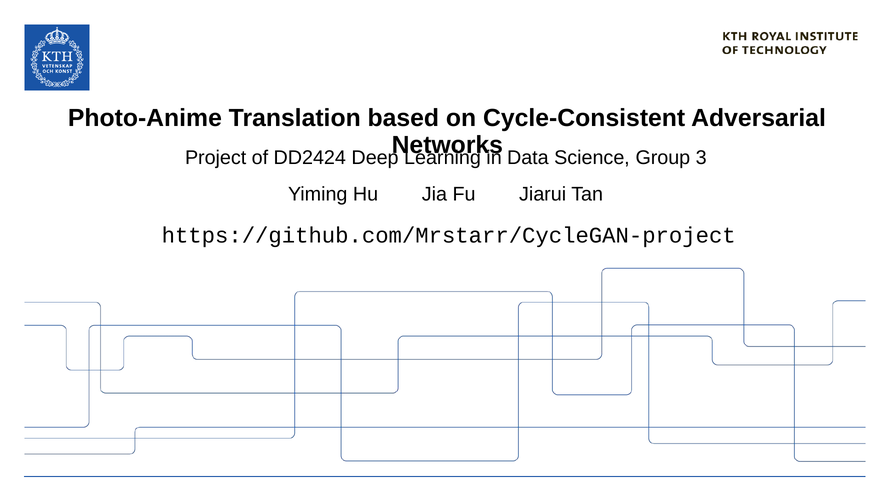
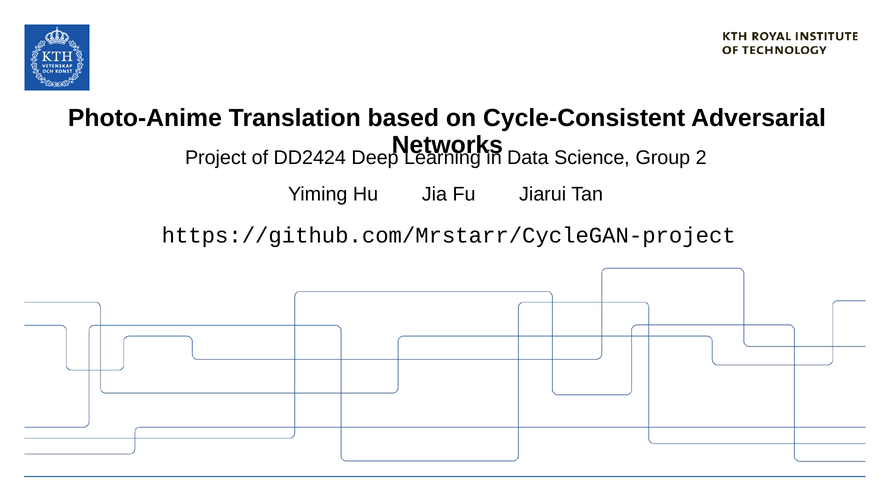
3: 3 -> 2
